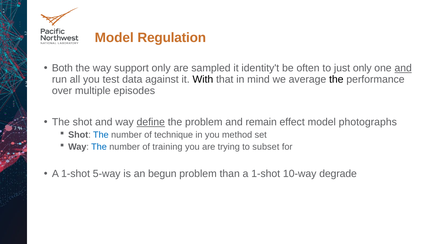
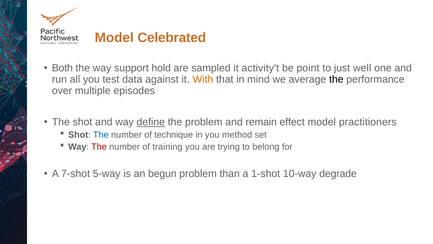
Regulation: Regulation -> Celebrated
support only: only -> hold
identity't: identity't -> activity't
often: often -> point
just only: only -> well
and at (403, 68) underline: present -> none
With colour: black -> orange
photographs: photographs -> practitioners
The at (99, 147) colour: blue -> red
subset: subset -> belong
1-shot at (76, 174): 1-shot -> 7-shot
